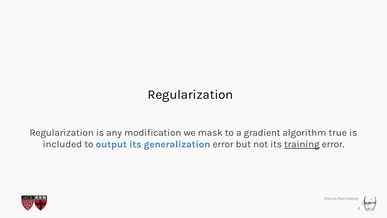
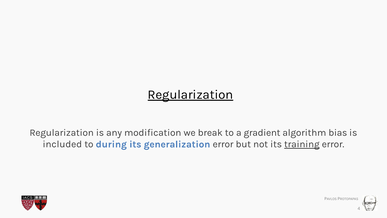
Regularization at (190, 95) underline: none -> present
mask: mask -> break
true: true -> bias
output: output -> during
